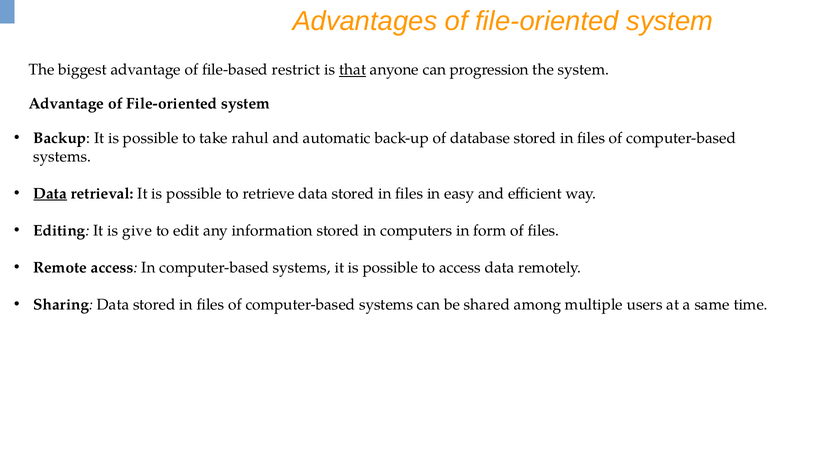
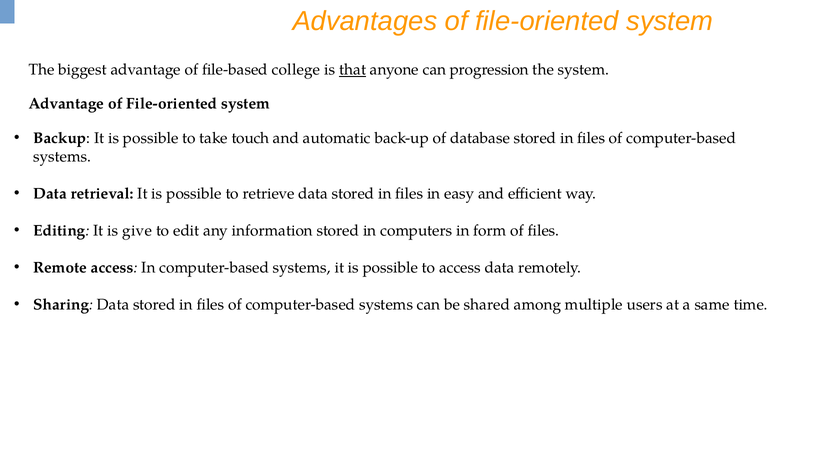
restrict: restrict -> college
rahul: rahul -> touch
Data at (50, 193) underline: present -> none
